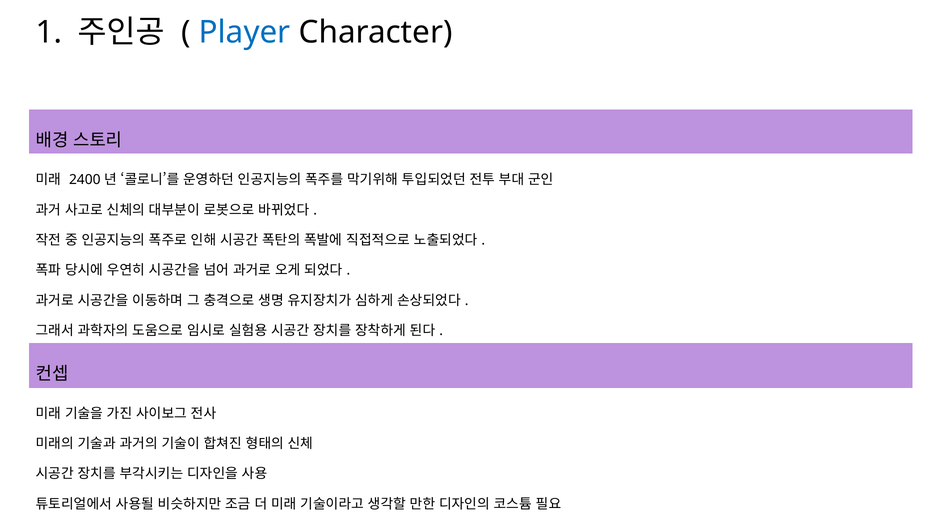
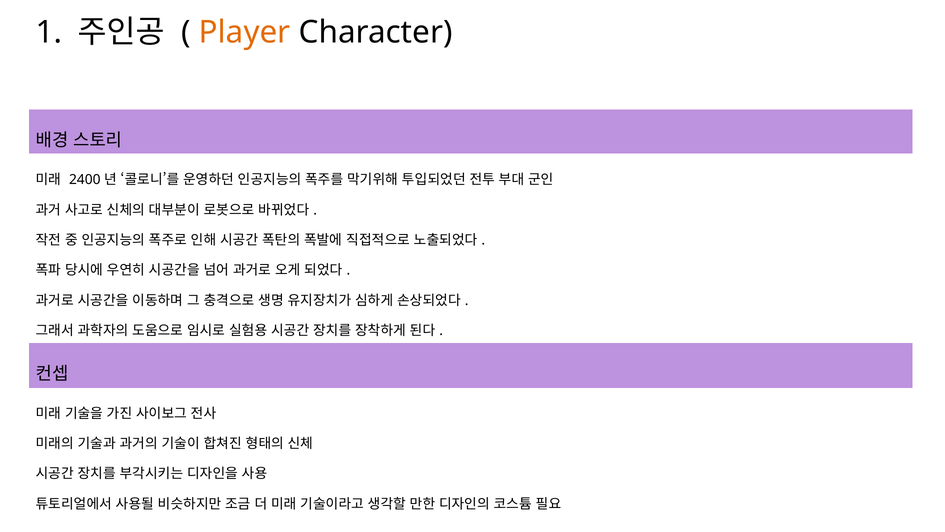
Player colour: blue -> orange
